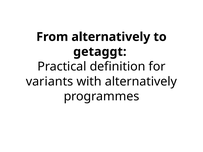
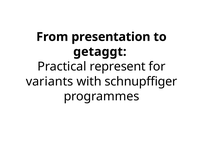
From alternatively: alternatively -> presentation
definition: definition -> represent
with alternatively: alternatively -> schnupffiger
